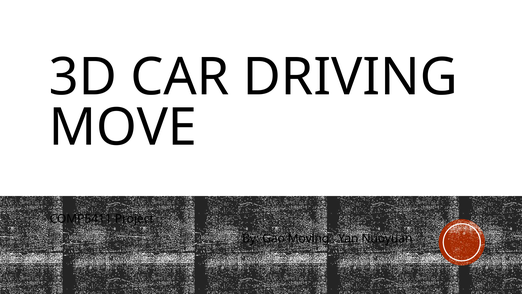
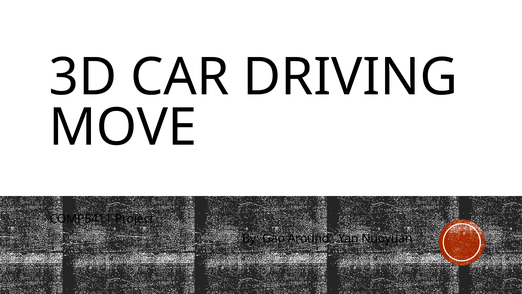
Moving: Moving -> Around
